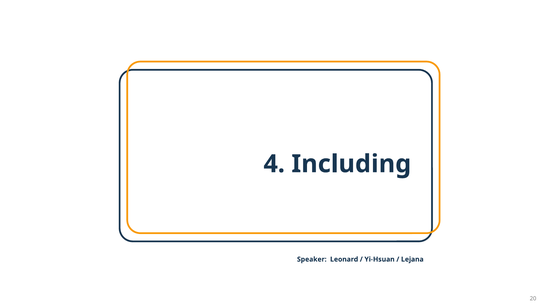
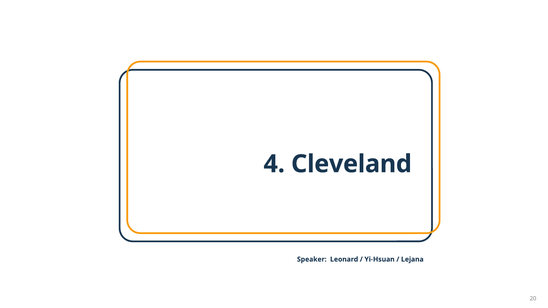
Including: Including -> Cleveland
